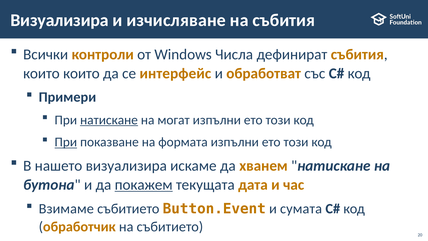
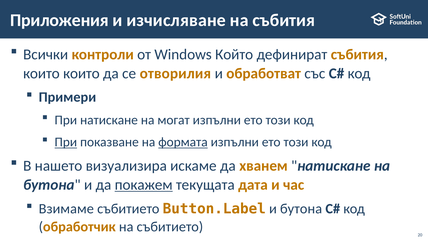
Визуализира at (60, 20): Визуализира -> Приложения
Числа: Числа -> Който
интерфейс: интерфейс -> отворилия
натискане at (109, 120) underline: present -> none
формата underline: none -> present
Button.Event: Button.Event -> Button.Label
и сумата: сумата -> бутона
